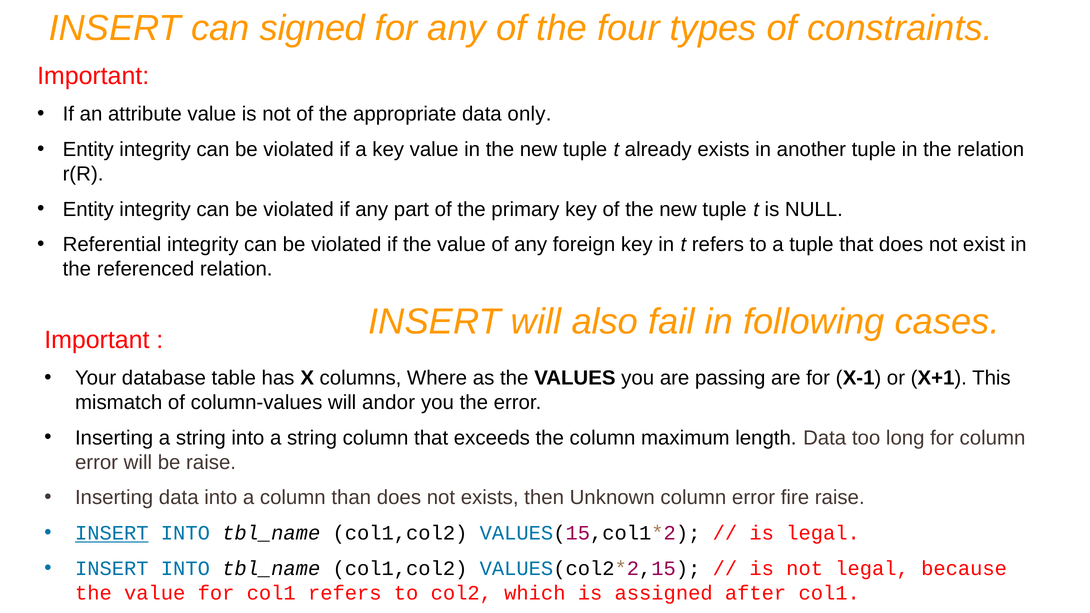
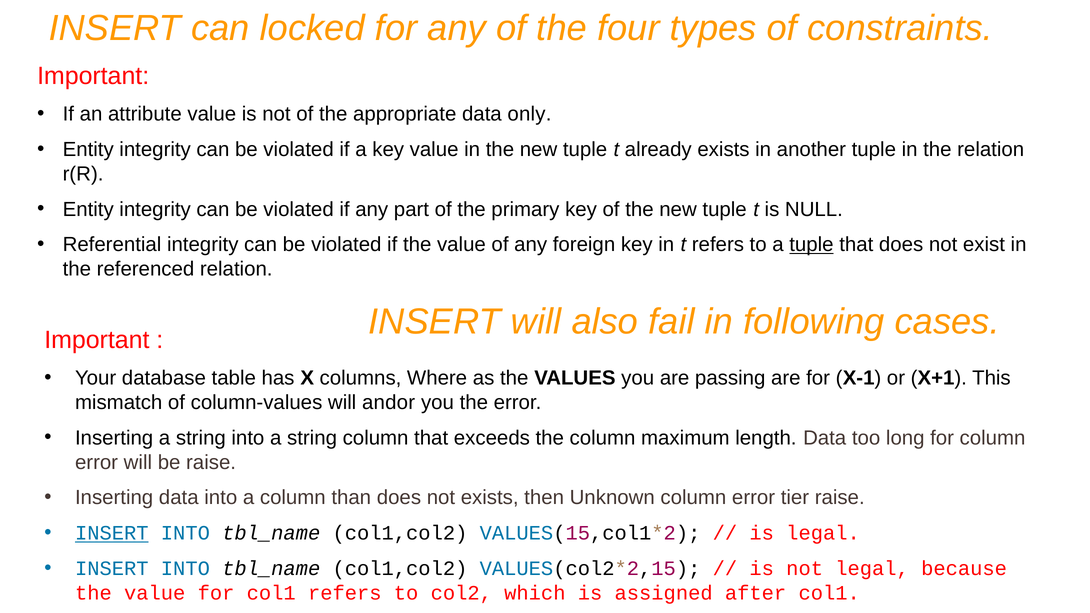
signed: signed -> locked
tuple at (811, 245) underline: none -> present
fire: fire -> tier
